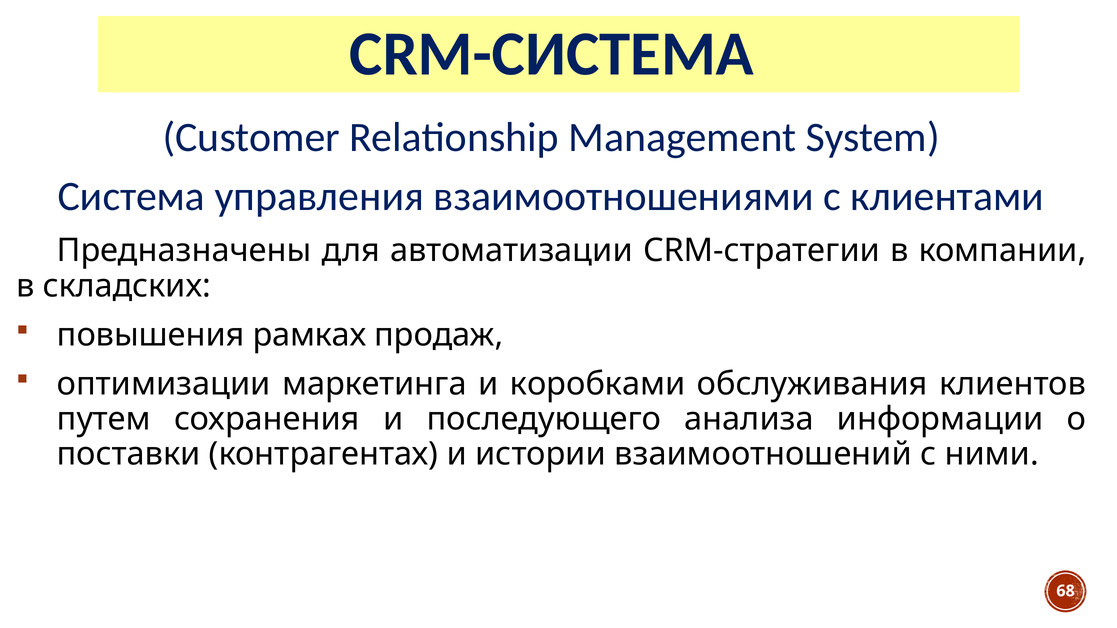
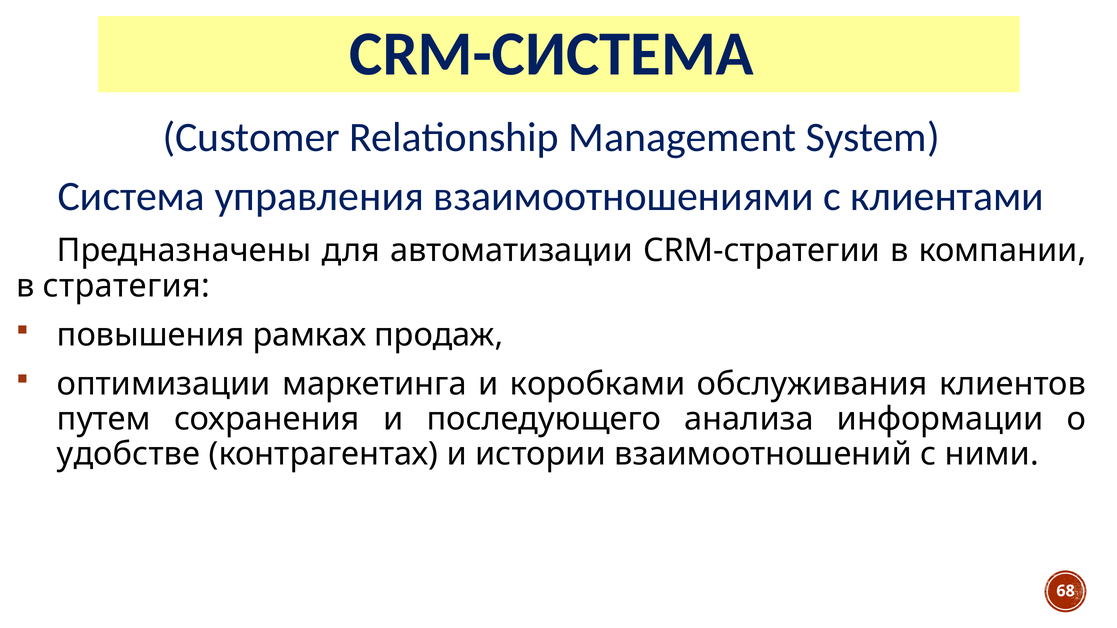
складских: складских -> стратегия
поставки: поставки -> удобстве
